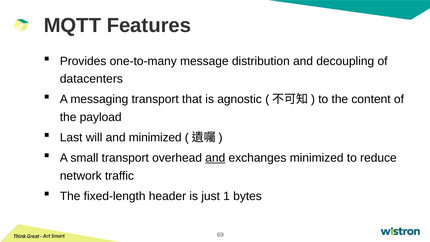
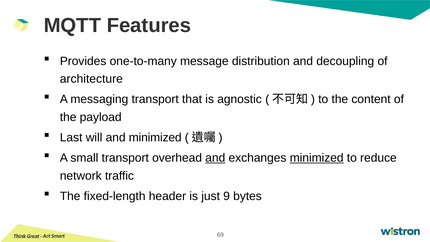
datacenters: datacenters -> architecture
minimized at (317, 158) underline: none -> present
1: 1 -> 9
